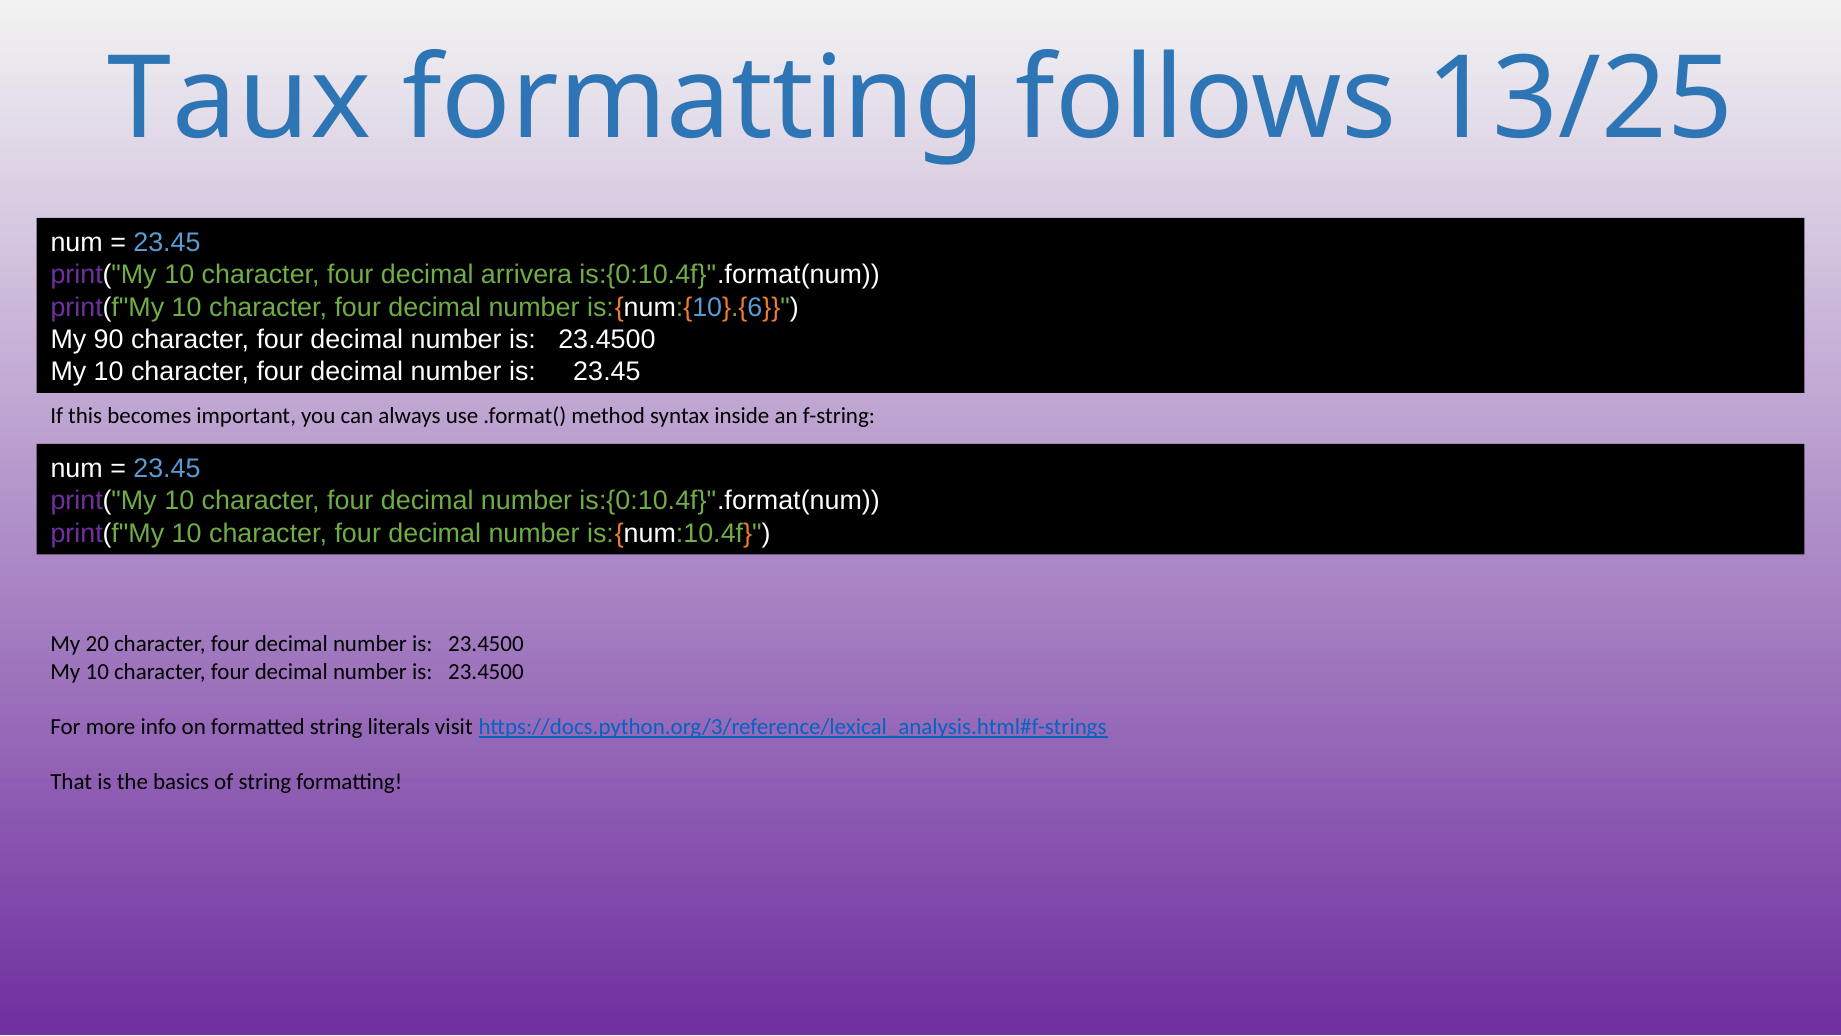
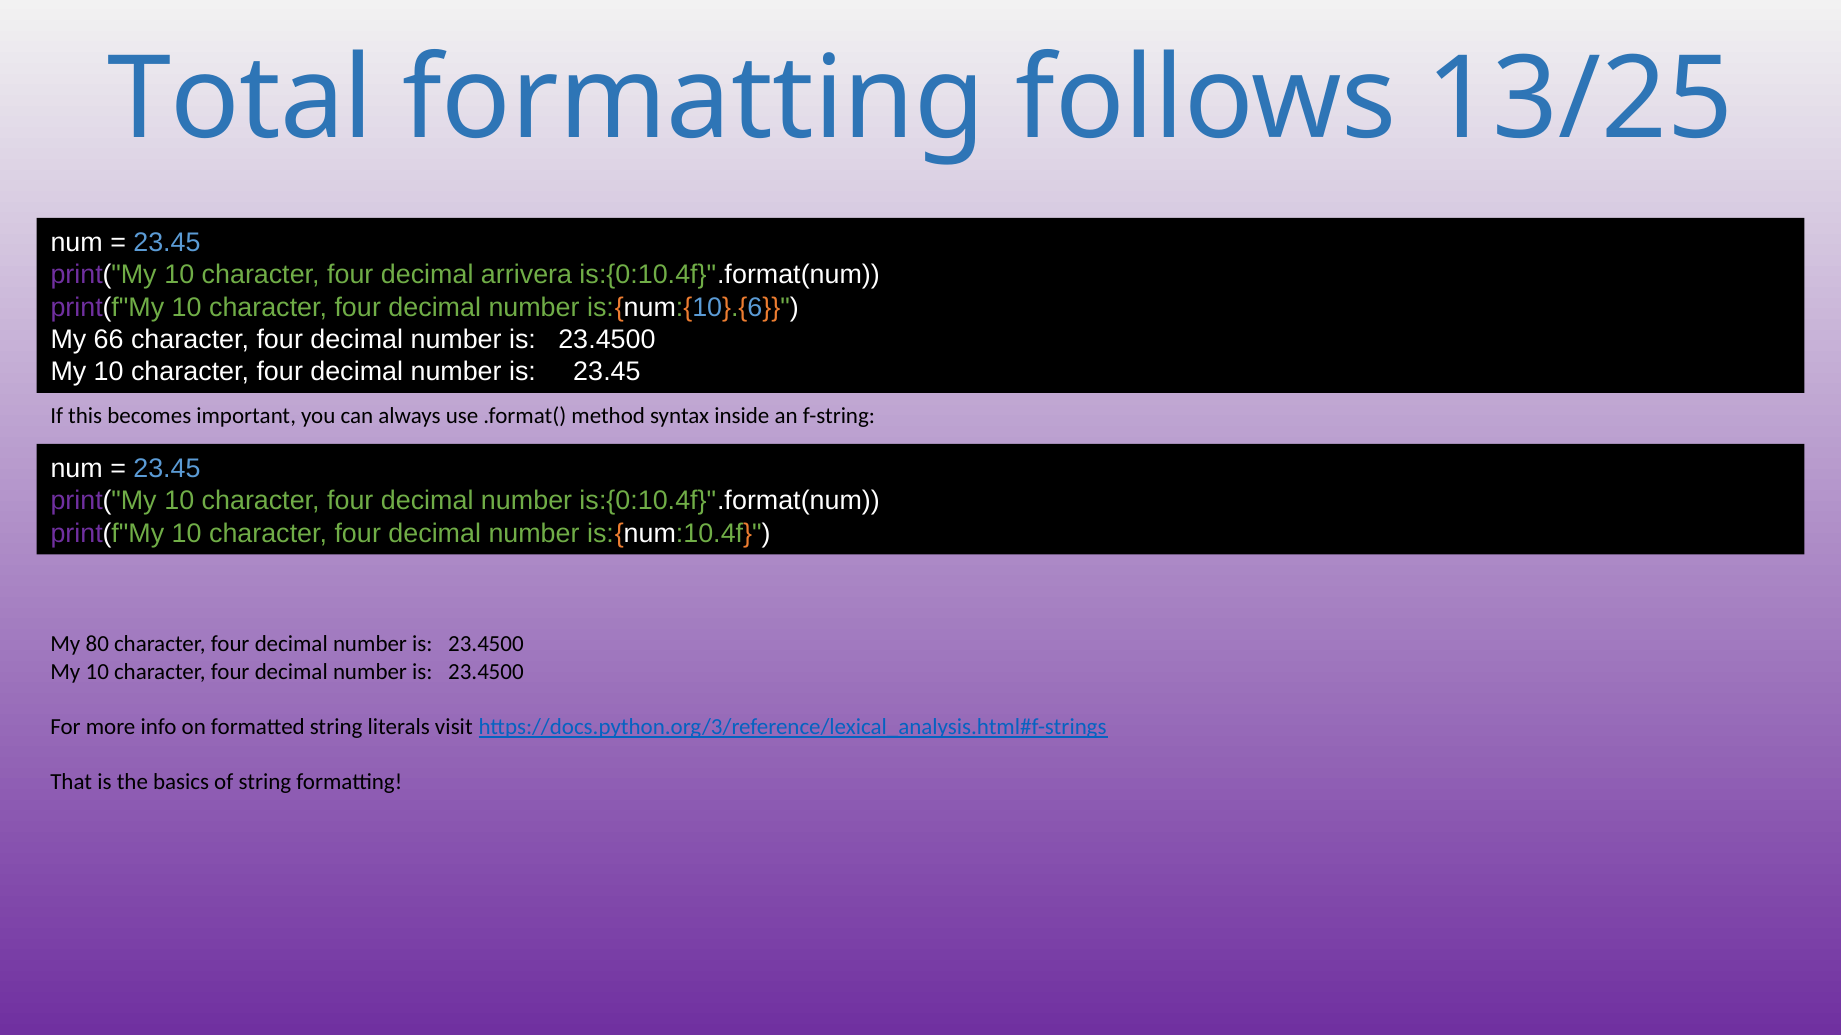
Taux: Taux -> Total
90: 90 -> 66
20: 20 -> 80
